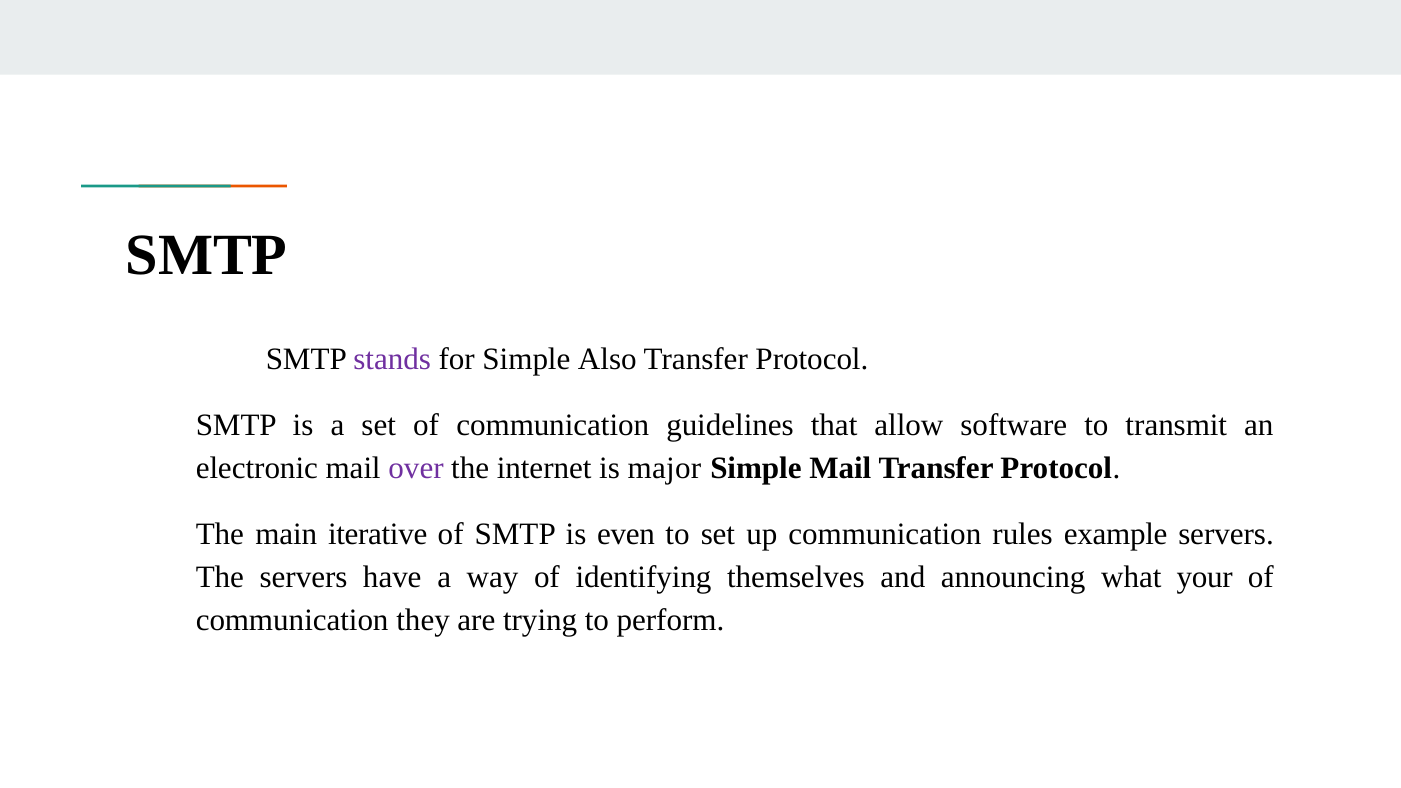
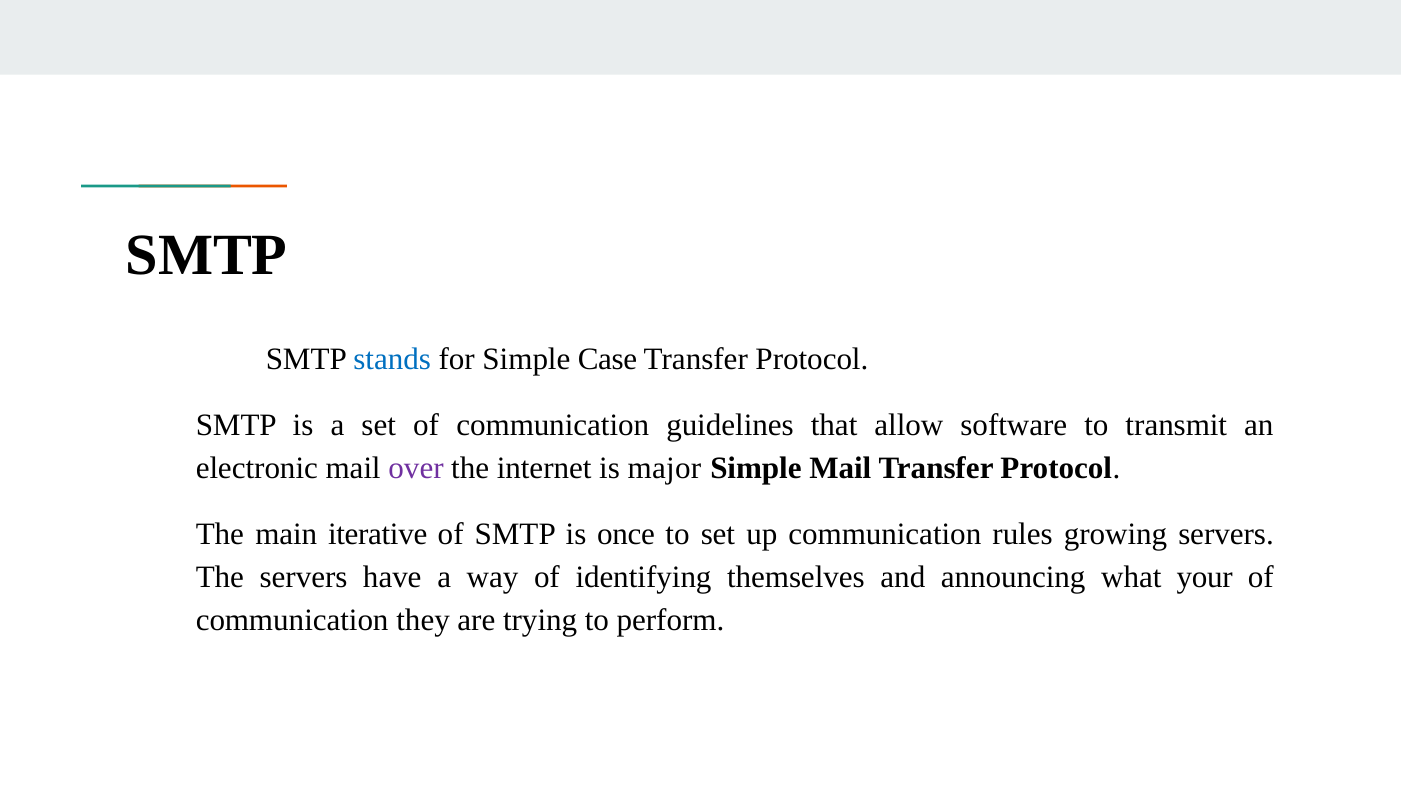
stands colour: purple -> blue
Also: Also -> Case
even: even -> once
example: example -> growing
